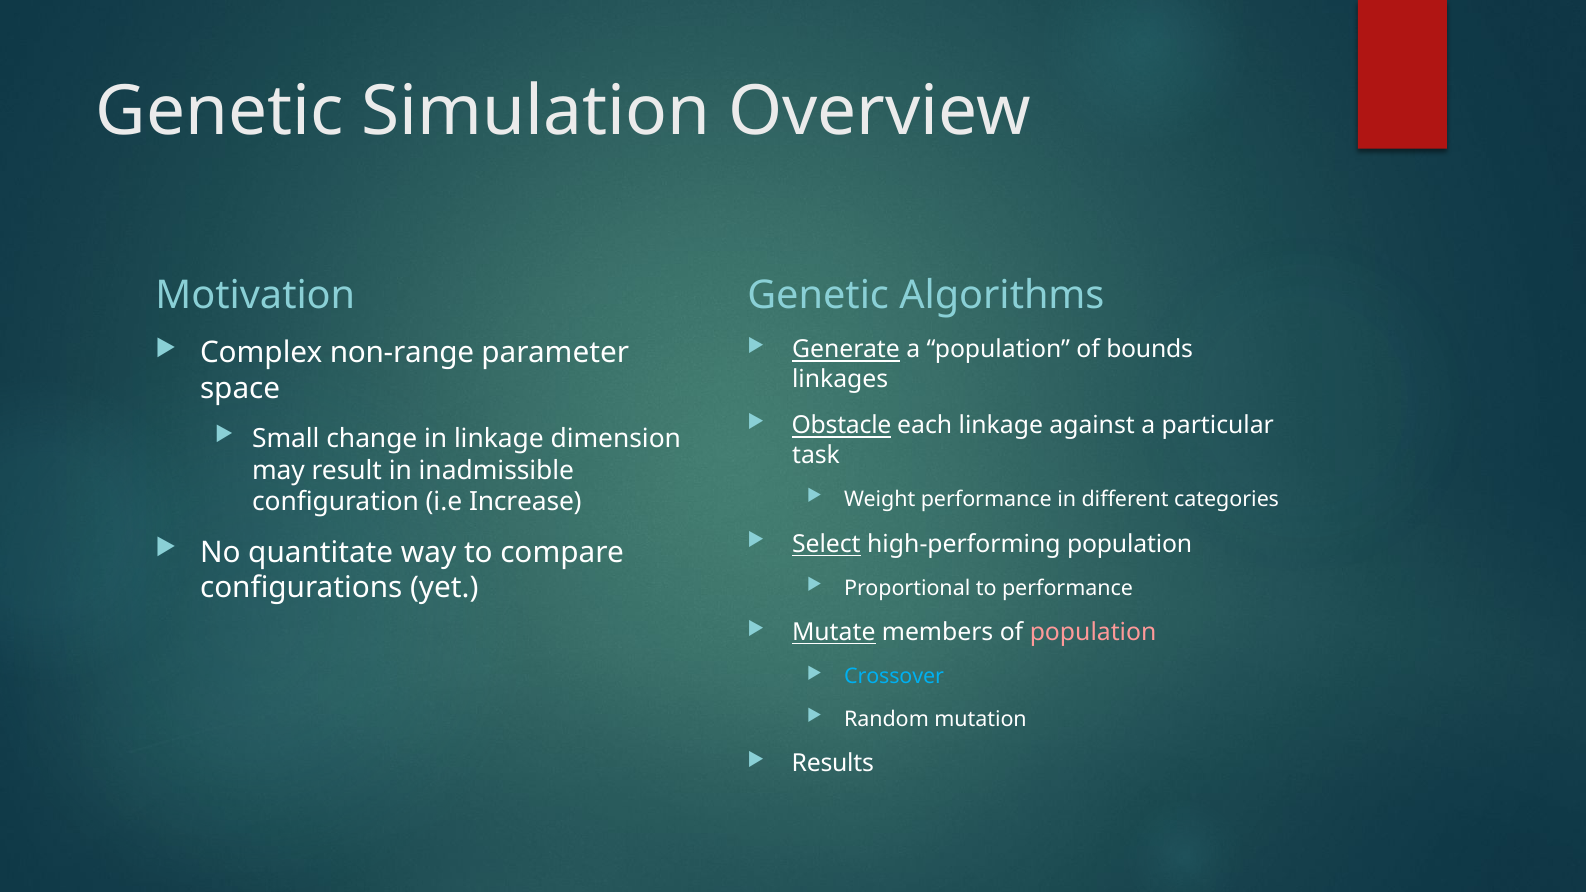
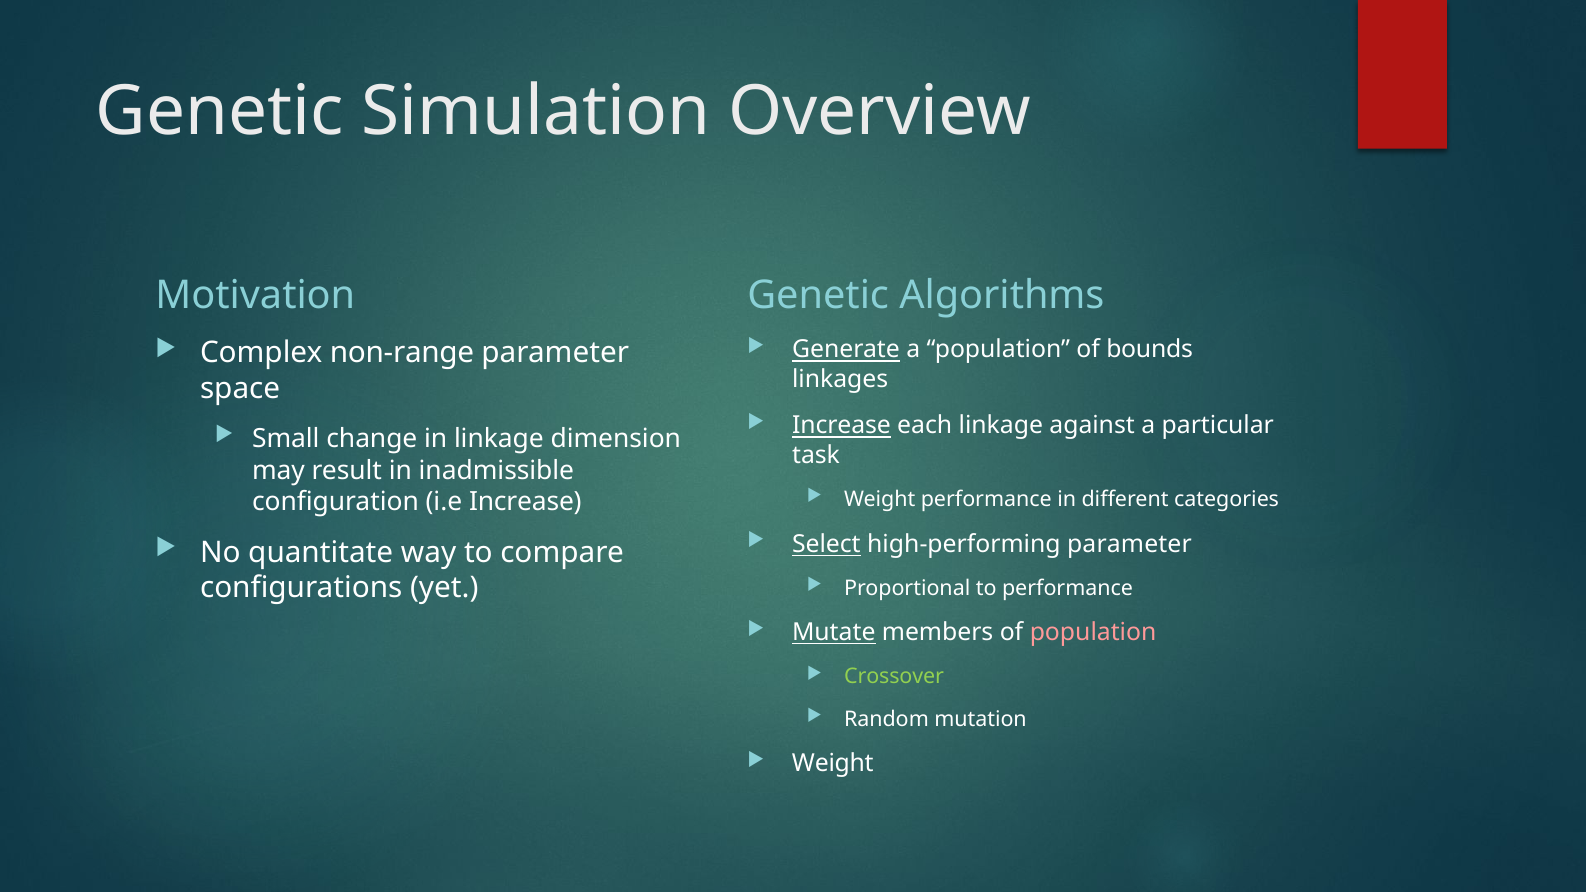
Obstacle at (841, 426): Obstacle -> Increase
high-performing population: population -> parameter
Crossover colour: light blue -> light green
Results at (833, 764): Results -> Weight
